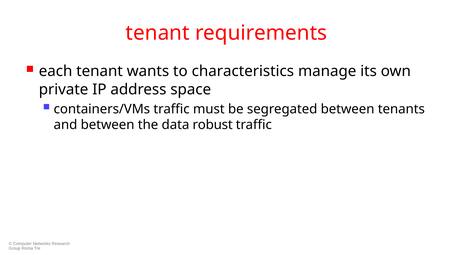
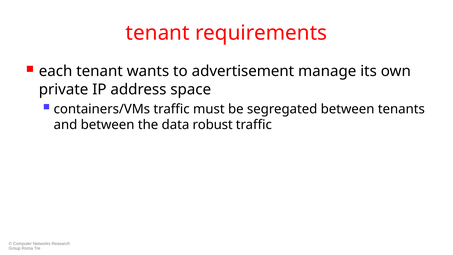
characteristics: characteristics -> advertisement
